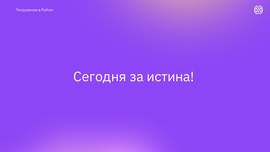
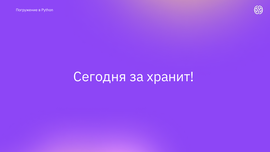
истина: истина -> хранит
